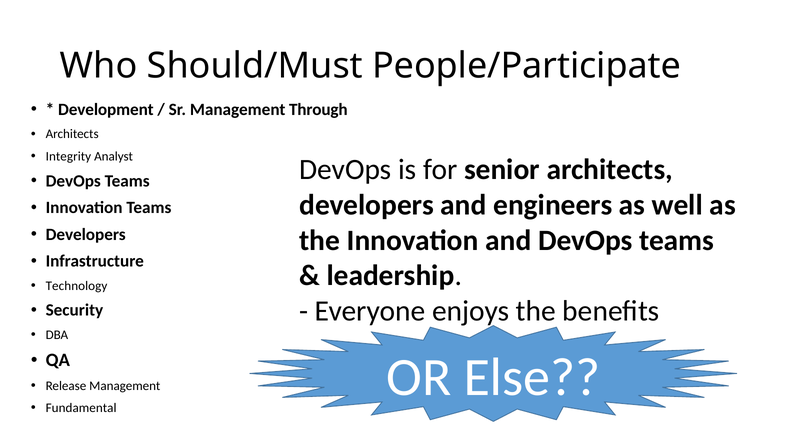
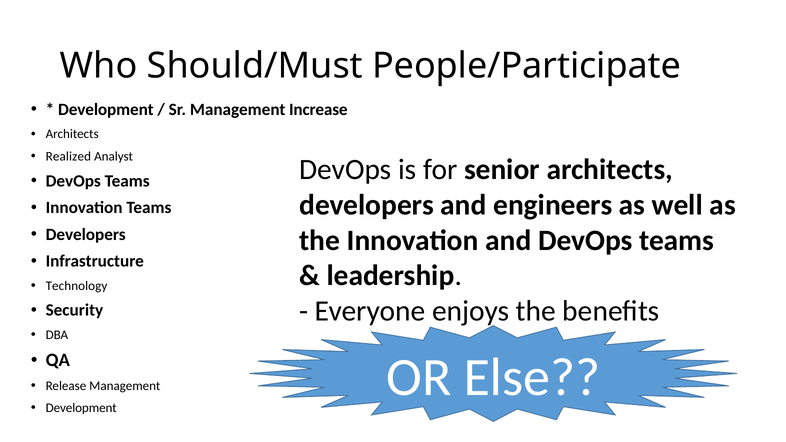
Through: Through -> Increase
Integrity: Integrity -> Realized
Fundamental at (81, 408): Fundamental -> Development
